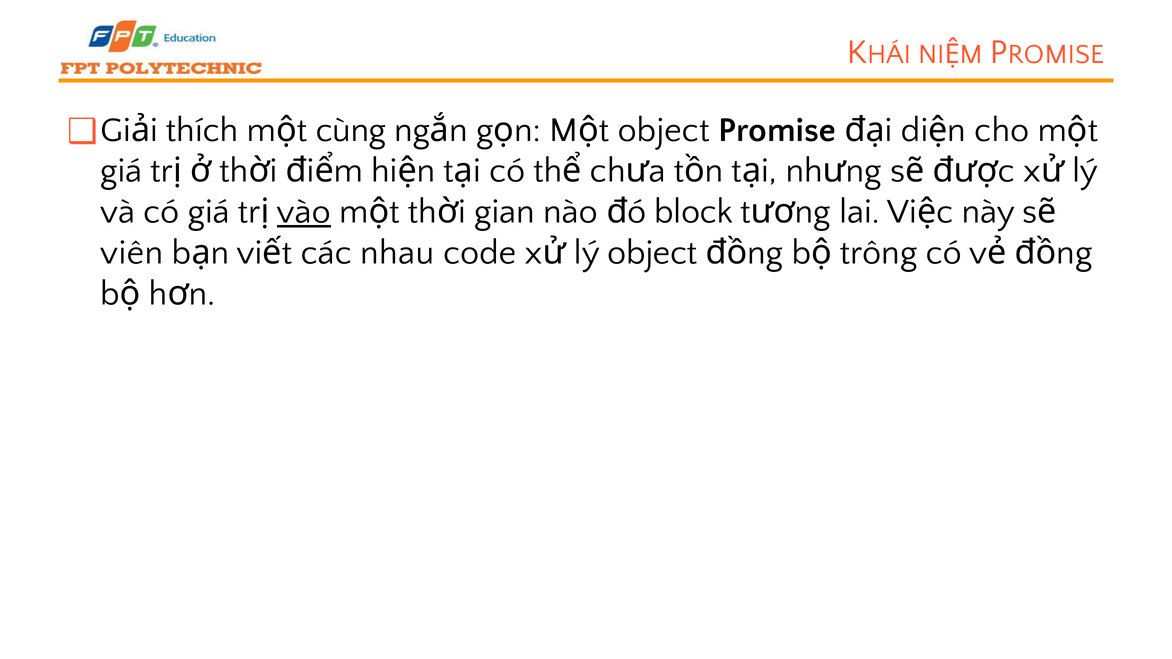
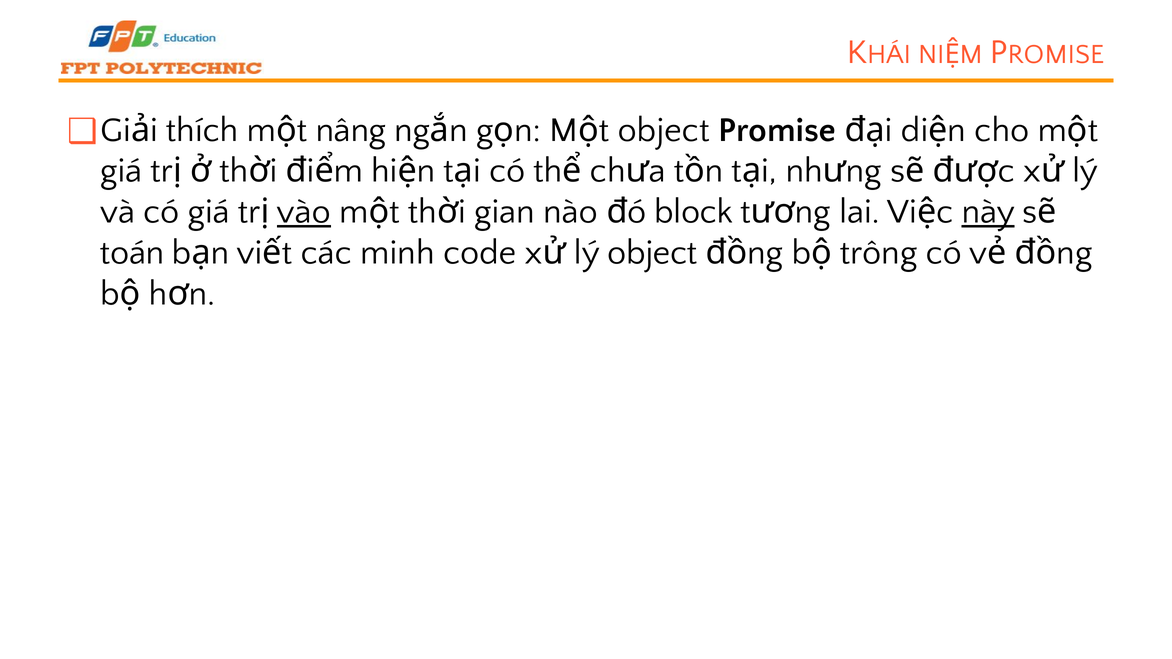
cùng: cùng -> nâng
này underline: none -> present
viên: viên -> toán
nhau: nhau -> minh
